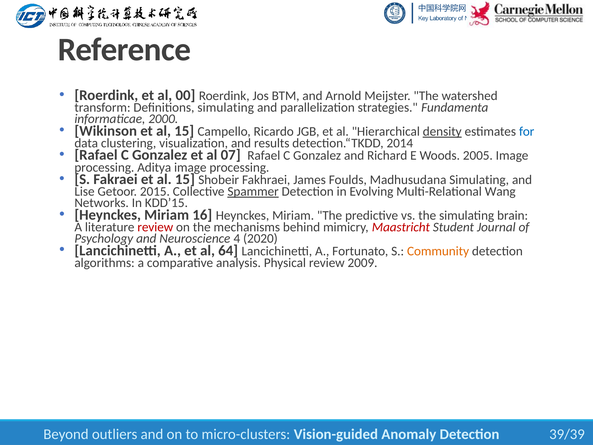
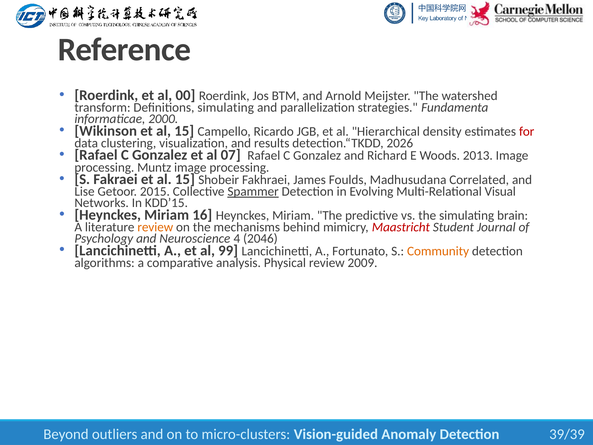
density underline: present -> none
for colour: blue -> red
2014: 2014 -> 2026
2005: 2005 -> 2013
Aditya: Aditya -> Muntz
Madhusudana Simulating: Simulating -> Correlated
Wang: Wang -> Visual
review at (155, 227) colour: red -> orange
2020: 2020 -> 2046
64: 64 -> 99
